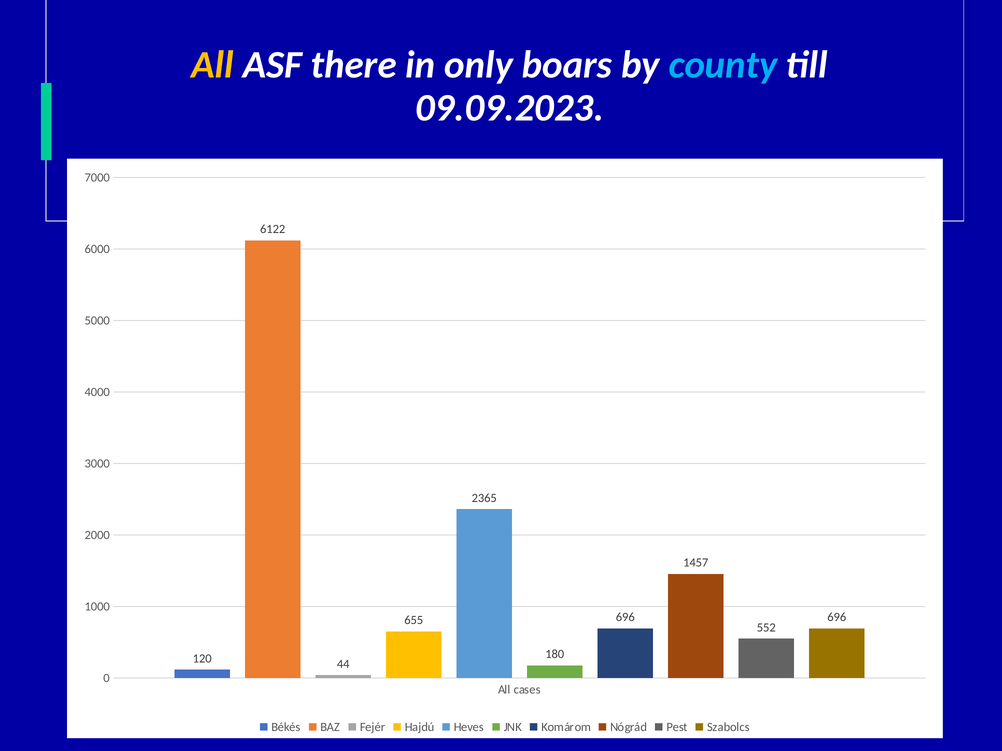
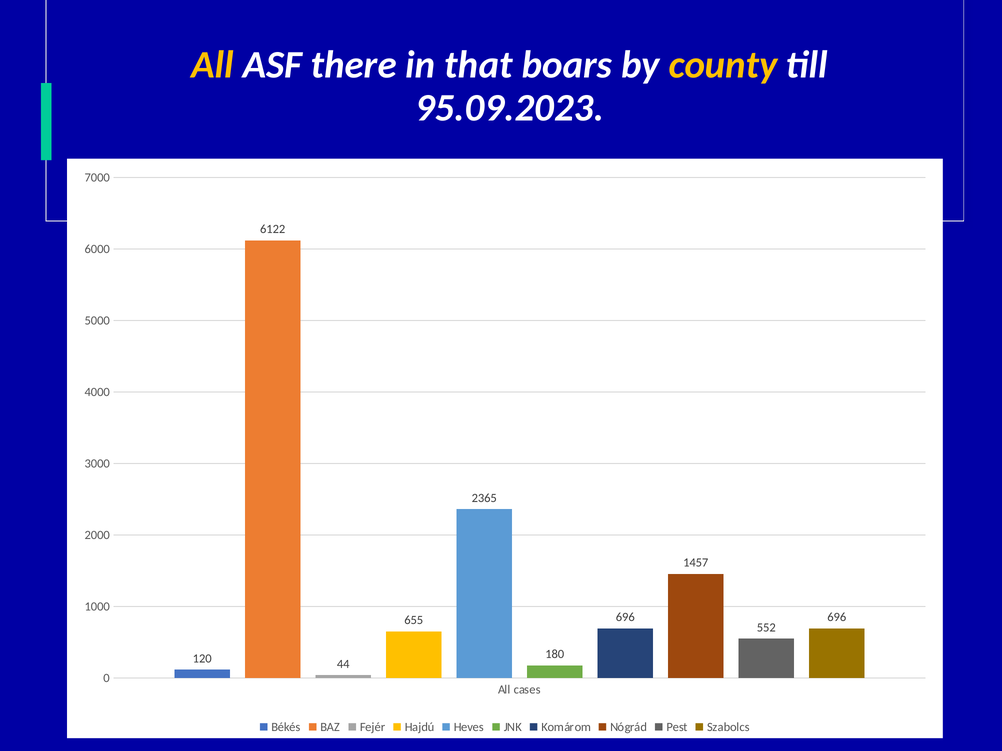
only: only -> that
county colour: light blue -> yellow
09.09.2023: 09.09.2023 -> 95.09.2023
